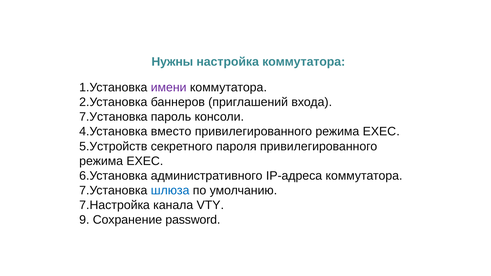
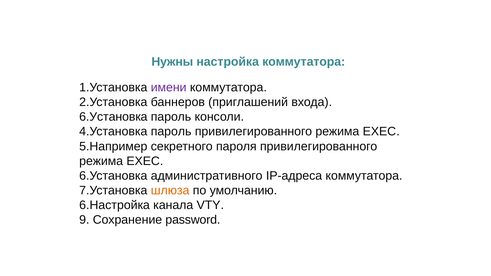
7.Установка at (113, 117): 7.Установка -> 6.Установка
4.Установка вместо: вместо -> пароль
5.Устройств: 5.Устройств -> 5.Например
шлюза colour: blue -> orange
7.Настройка: 7.Настройка -> 6.Настройка
